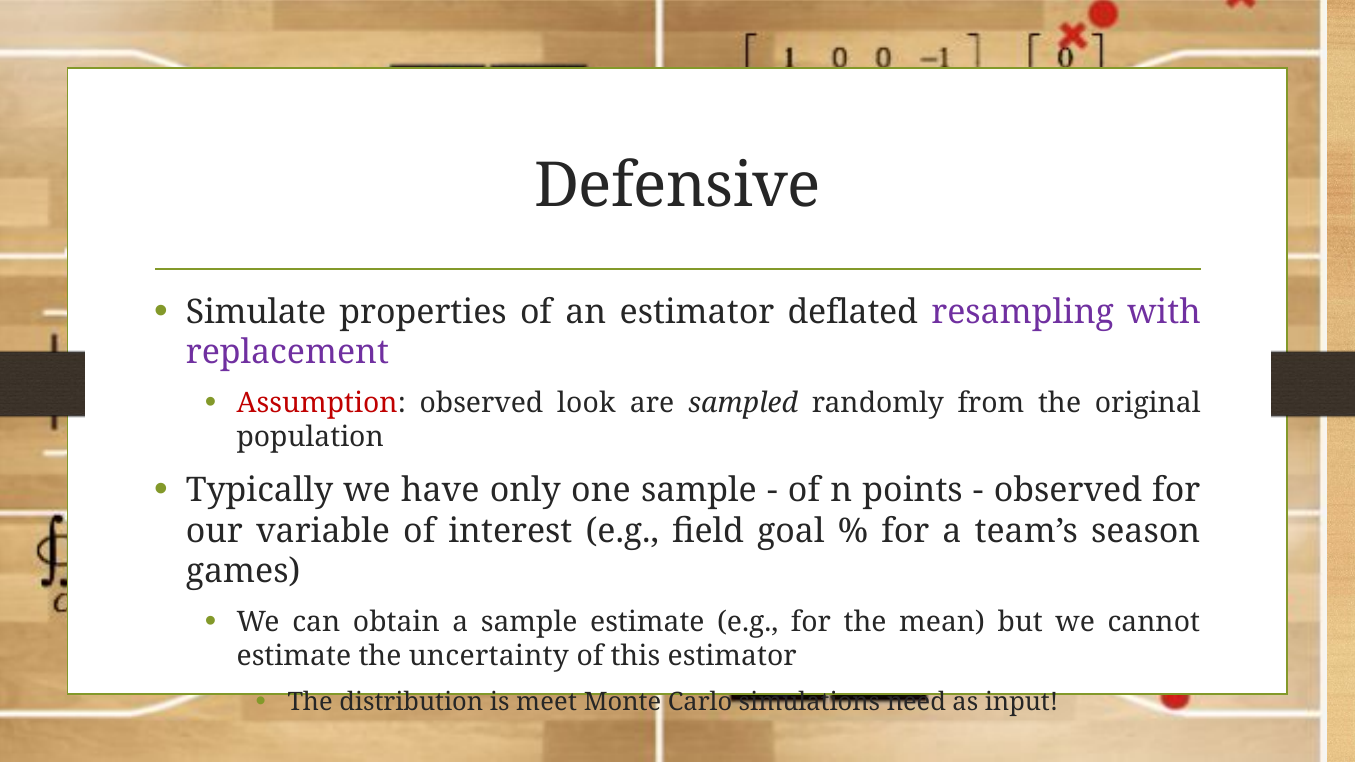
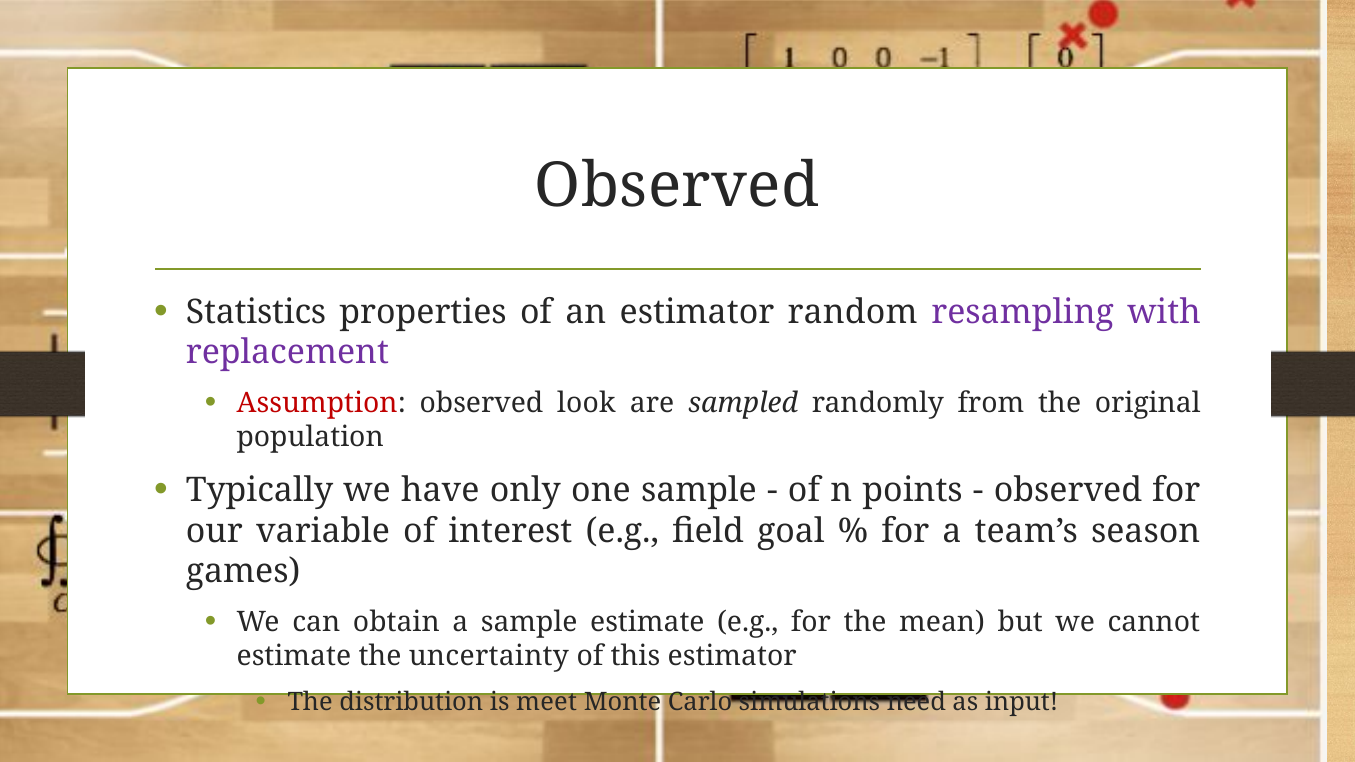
Defensive at (678, 186): Defensive -> Observed
Simulate: Simulate -> Statistics
deflated: deflated -> random
